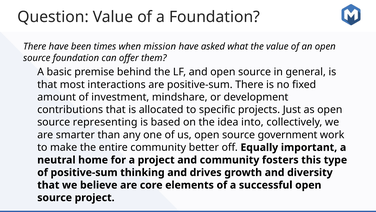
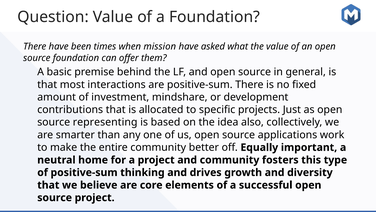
into: into -> also
government: government -> applications
